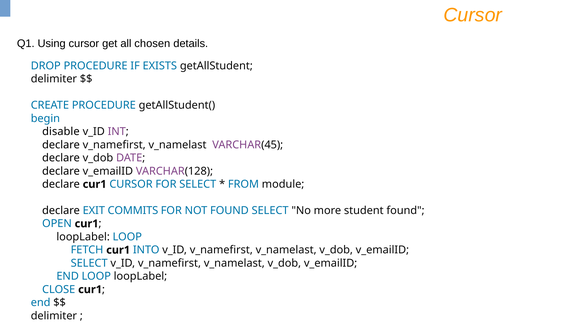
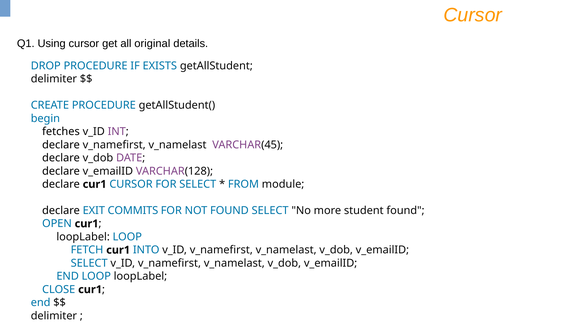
chosen: chosen -> original
disable: disable -> fetches
